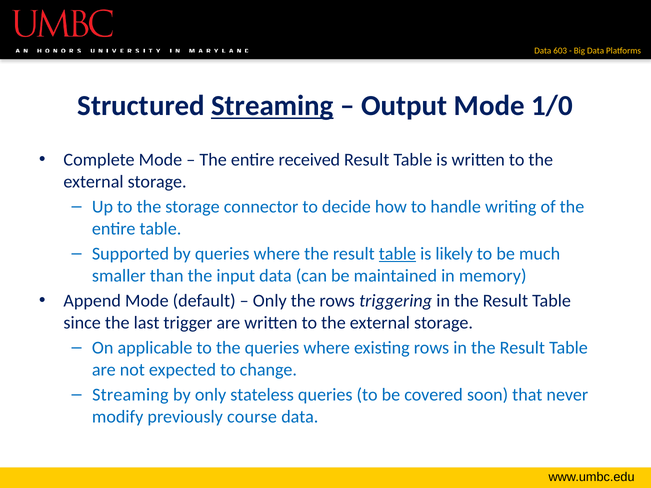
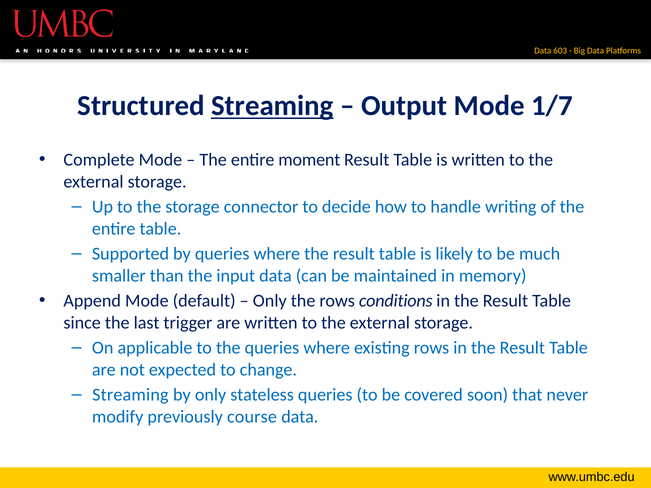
1/0: 1/0 -> 1/7
received: received -> moment
table at (397, 254) underline: present -> none
triggering: triggering -> conditions
